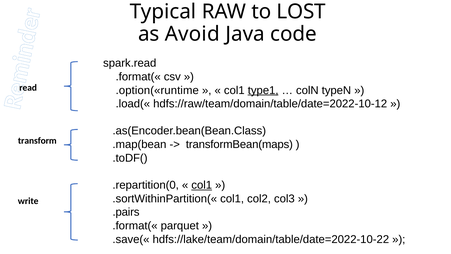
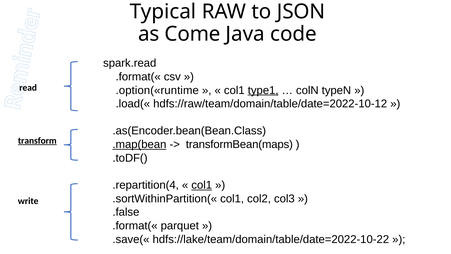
LOST: LOST -> JSON
Avoid: Avoid -> Come
transform underline: none -> present
.map(bean underline: none -> present
.repartition(0: .repartition(0 -> .repartition(4
.pairs: .pairs -> .false
